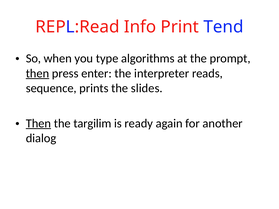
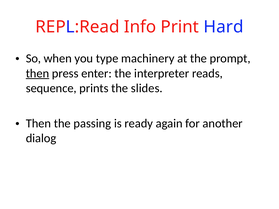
Tend: Tend -> Hard
algorithms: algorithms -> machinery
Then at (38, 123) underline: present -> none
targilim: targilim -> passing
